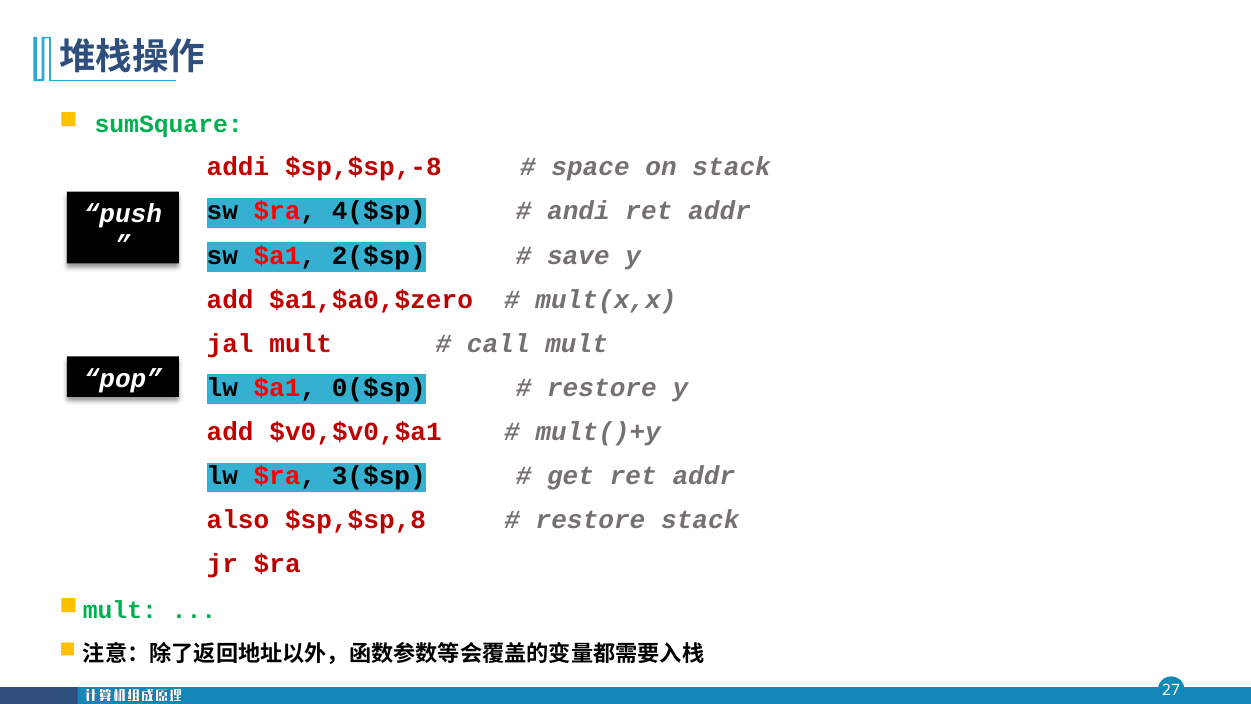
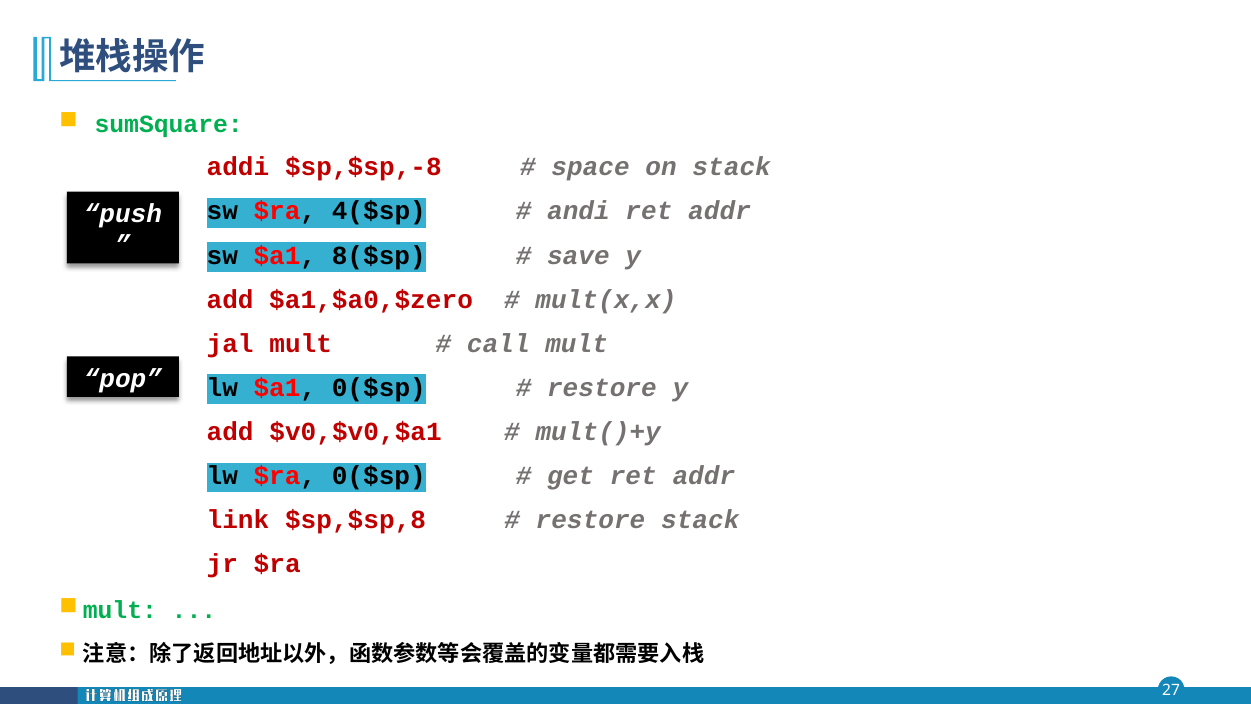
2($sp: 2($sp -> 8($sp
$ra 3($sp: 3($sp -> 0($sp
also: also -> link
